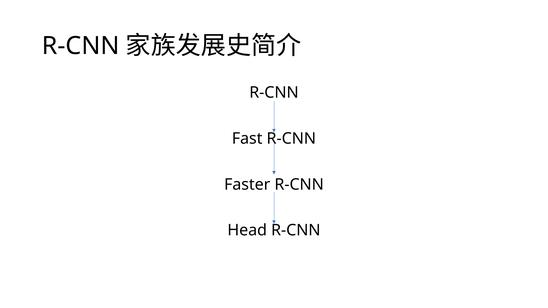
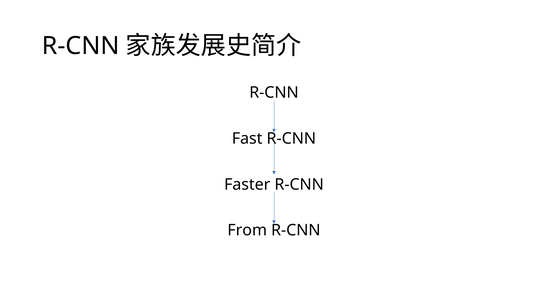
Head: Head -> From
